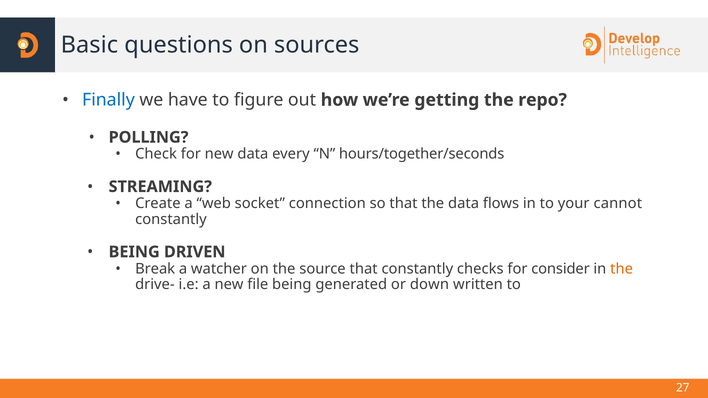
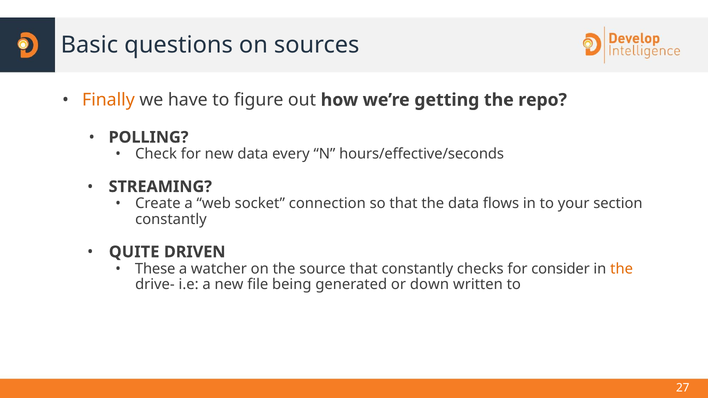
Finally colour: blue -> orange
hours/together/seconds: hours/together/seconds -> hours/effective/seconds
cannot: cannot -> section
BEING at (134, 252): BEING -> QUITE
Break: Break -> These
